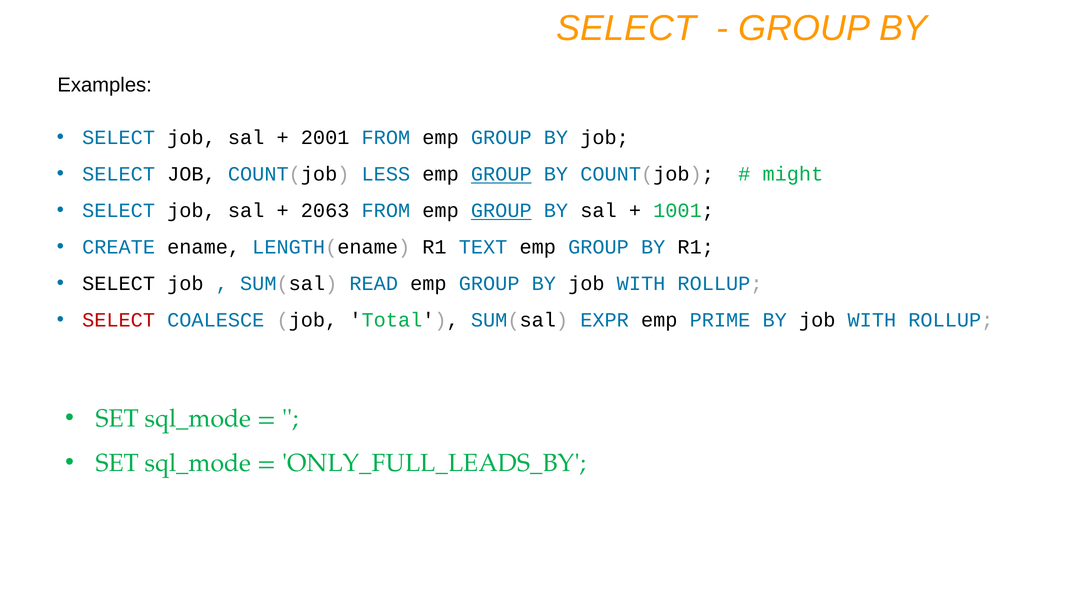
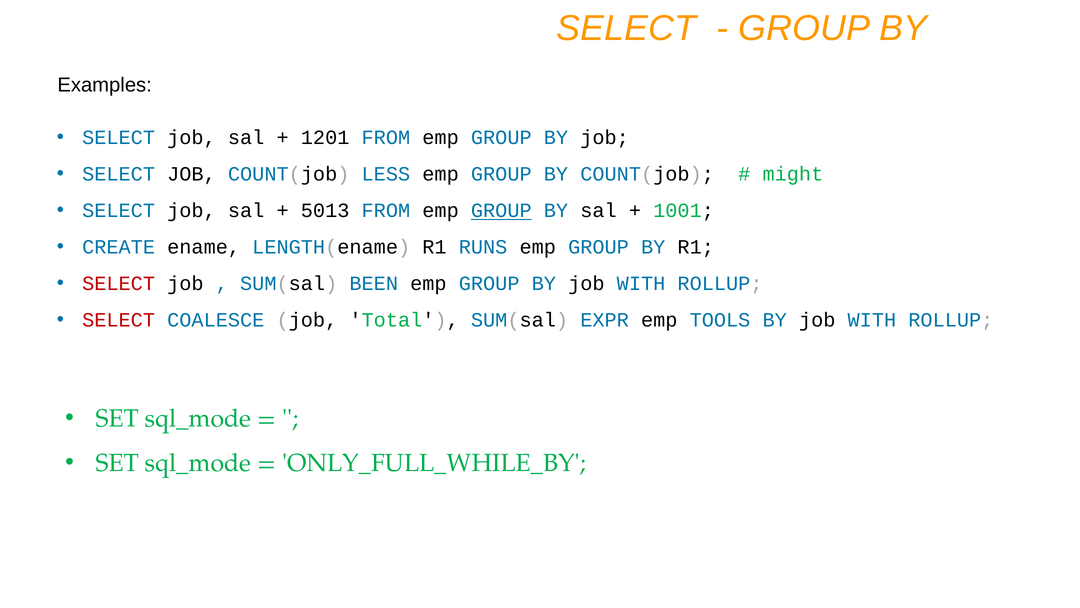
2001: 2001 -> 1201
GROUP at (501, 174) underline: present -> none
2063: 2063 -> 5013
TEXT: TEXT -> RUNS
SELECT at (119, 283) colour: black -> red
READ: READ -> BEEN
PRIME: PRIME -> TOOLS
ONLY_FULL_LEADS_BY: ONLY_FULL_LEADS_BY -> ONLY_FULL_WHILE_BY
